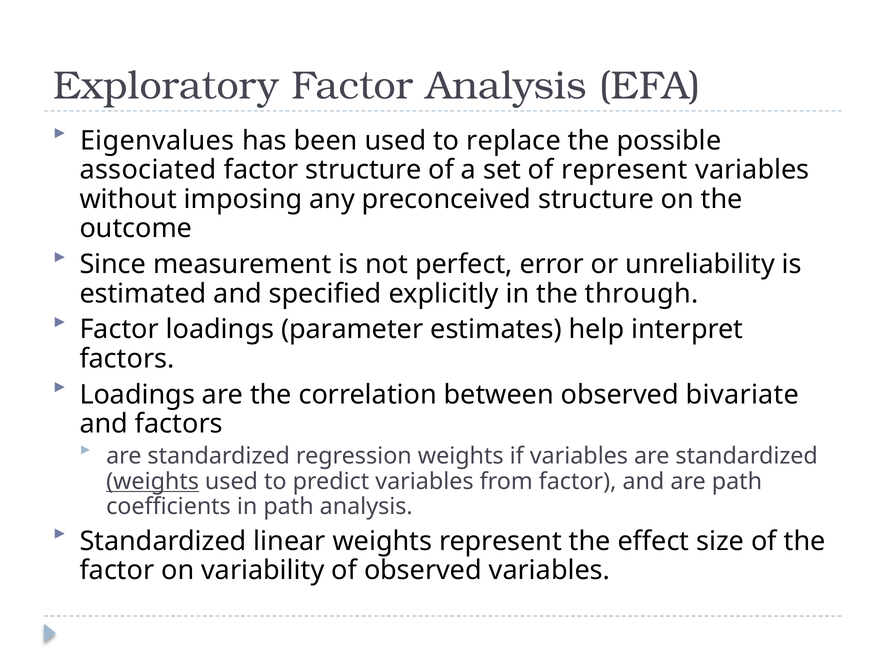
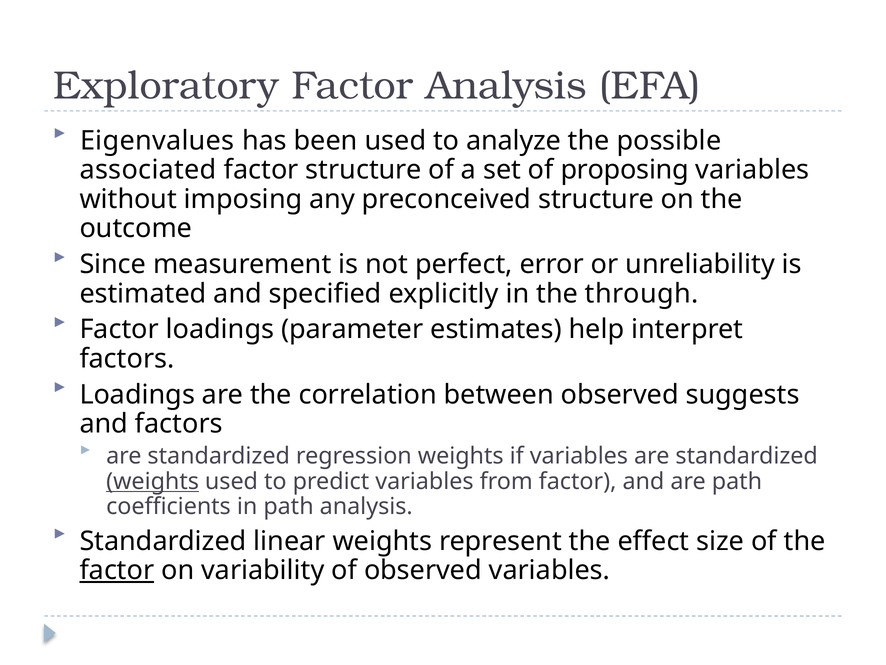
replace: replace -> analyze
of represent: represent -> proposing
bivariate: bivariate -> suggests
factor at (117, 570) underline: none -> present
